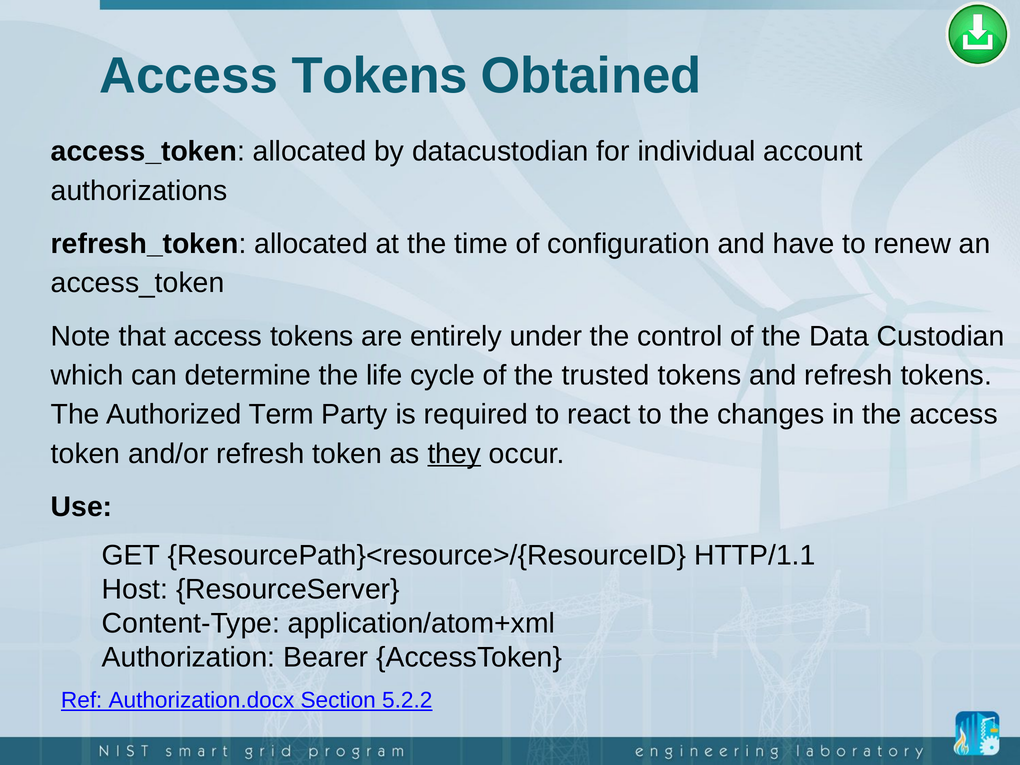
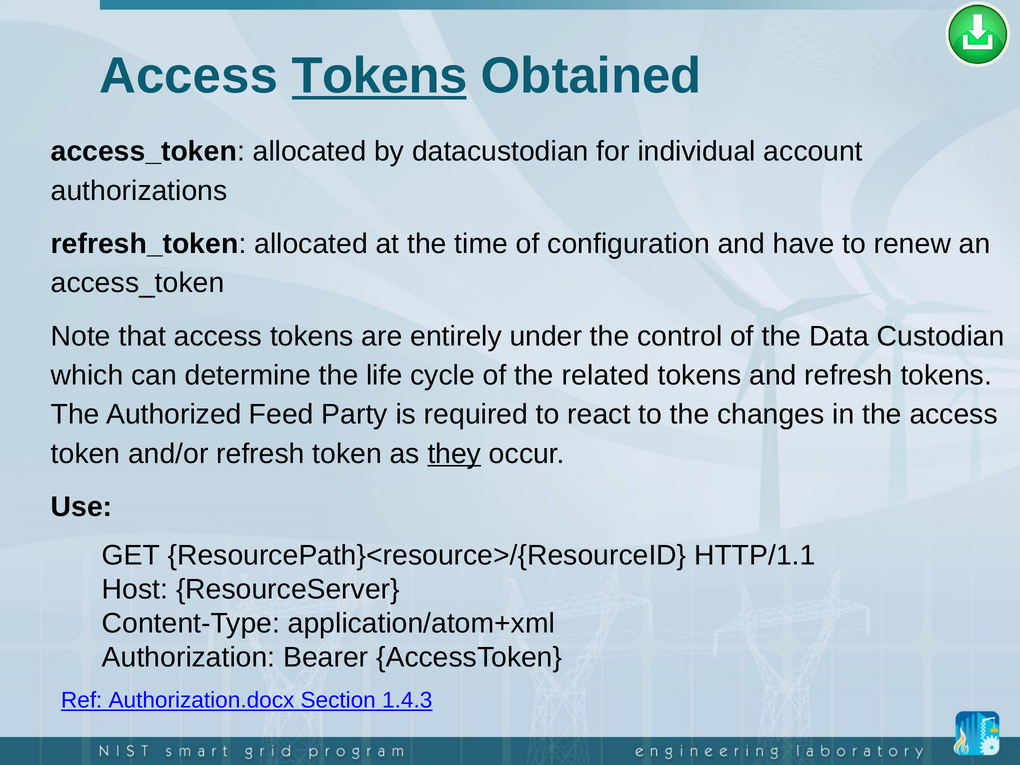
Tokens at (380, 76) underline: none -> present
trusted: trusted -> related
Term: Term -> Feed
5.2.2: 5.2.2 -> 1.4.3
